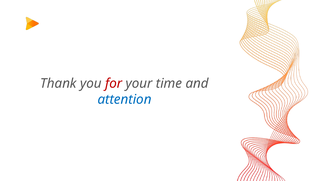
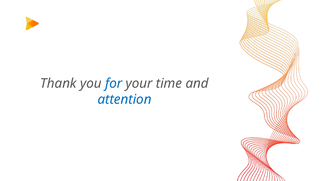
for colour: red -> blue
